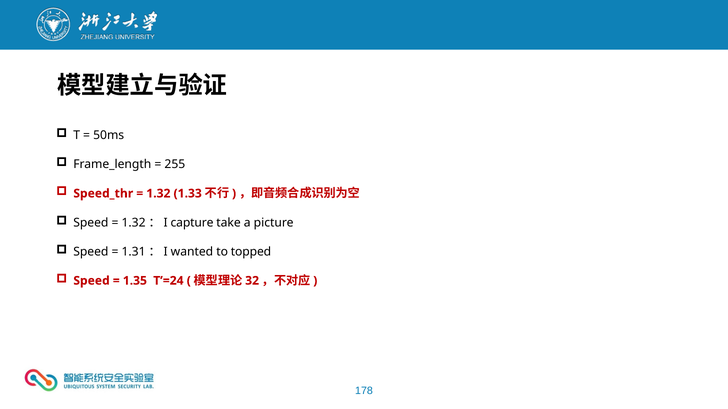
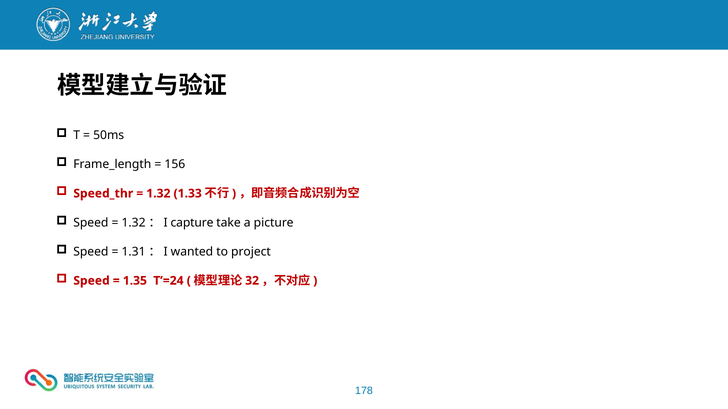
255: 255 -> 156
topped: topped -> project
